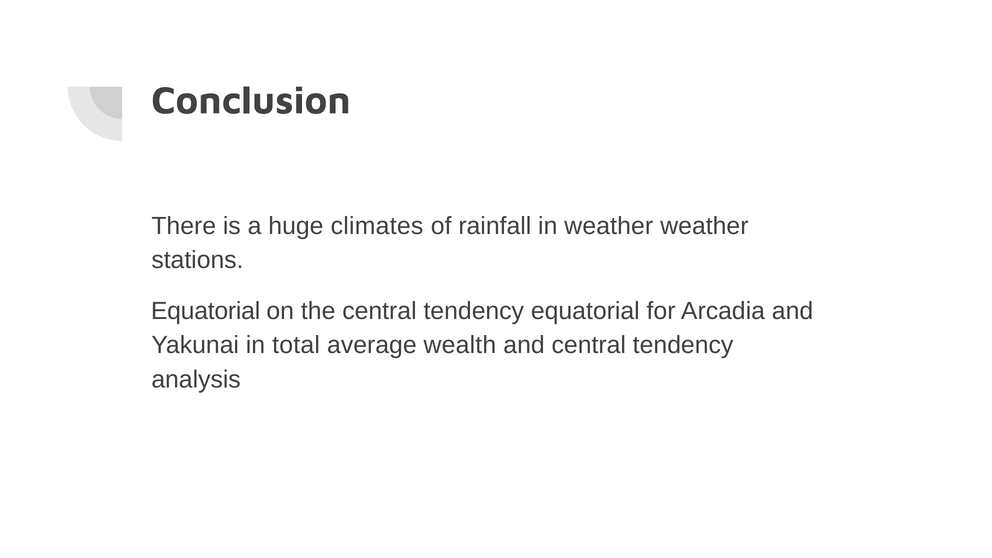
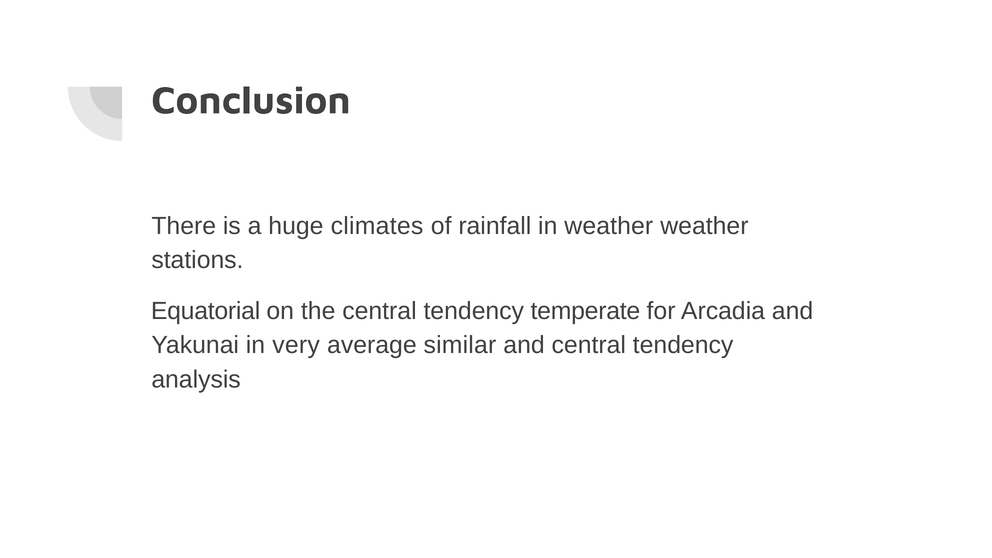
tendency equatorial: equatorial -> temperate
total: total -> very
wealth: wealth -> similar
